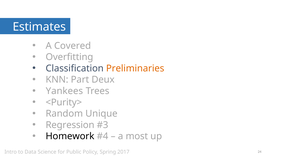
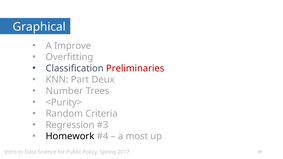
Estimates: Estimates -> Graphical
Covered: Covered -> Improve
Preliminaries colour: orange -> red
Yankees: Yankees -> Number
Unique: Unique -> Criteria
